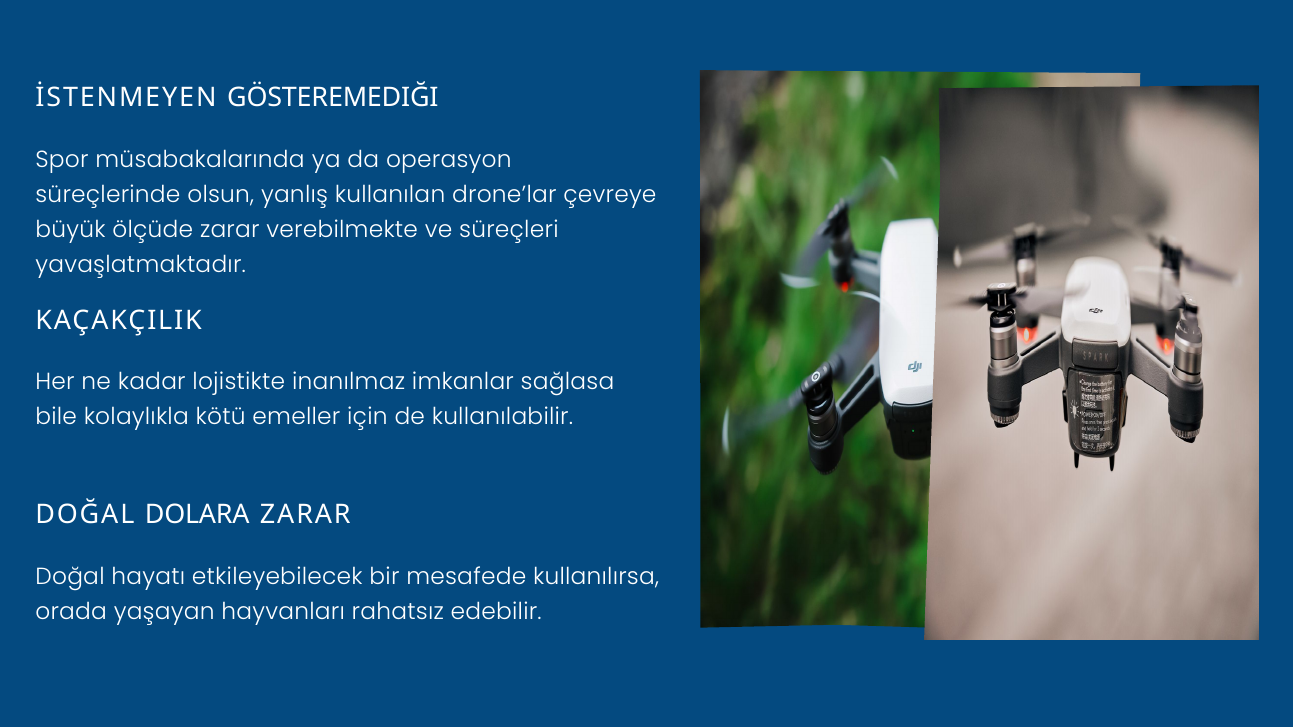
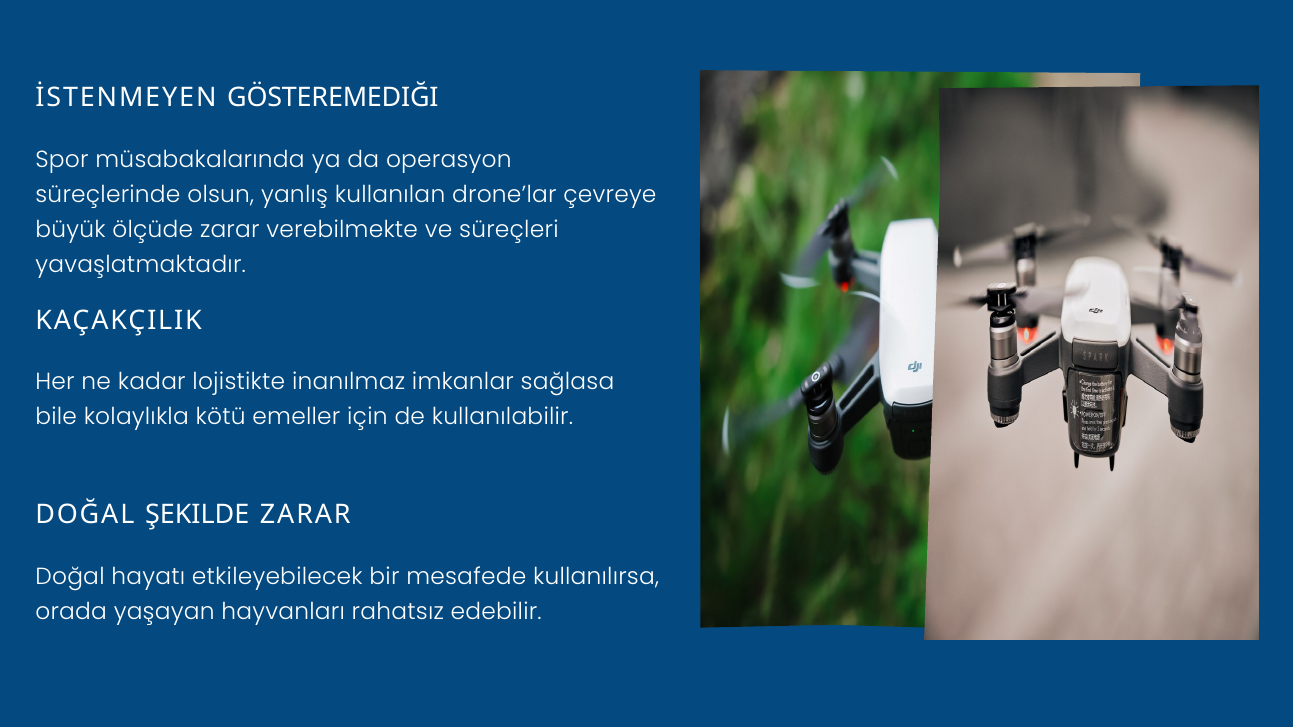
DOLARA: DOLARA -> ŞEKILDE
